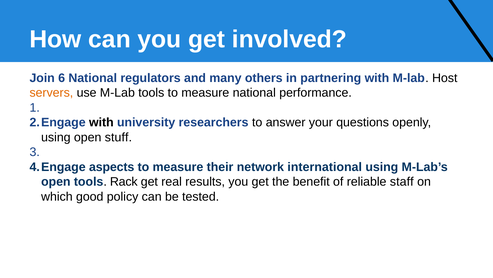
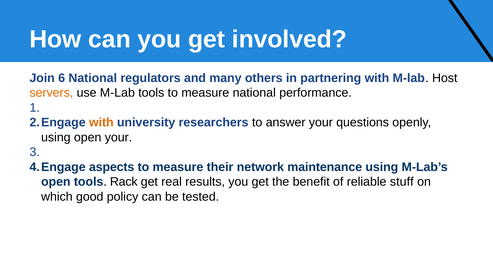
with at (101, 122) colour: black -> orange
open stuff: stuff -> your
international: international -> maintenance
staff: staff -> stuff
